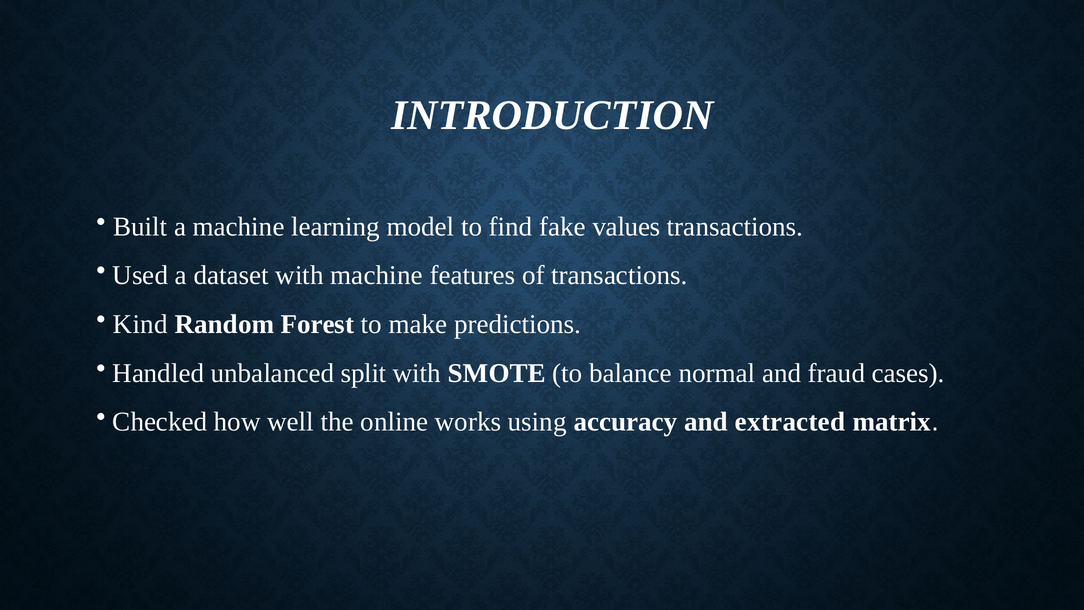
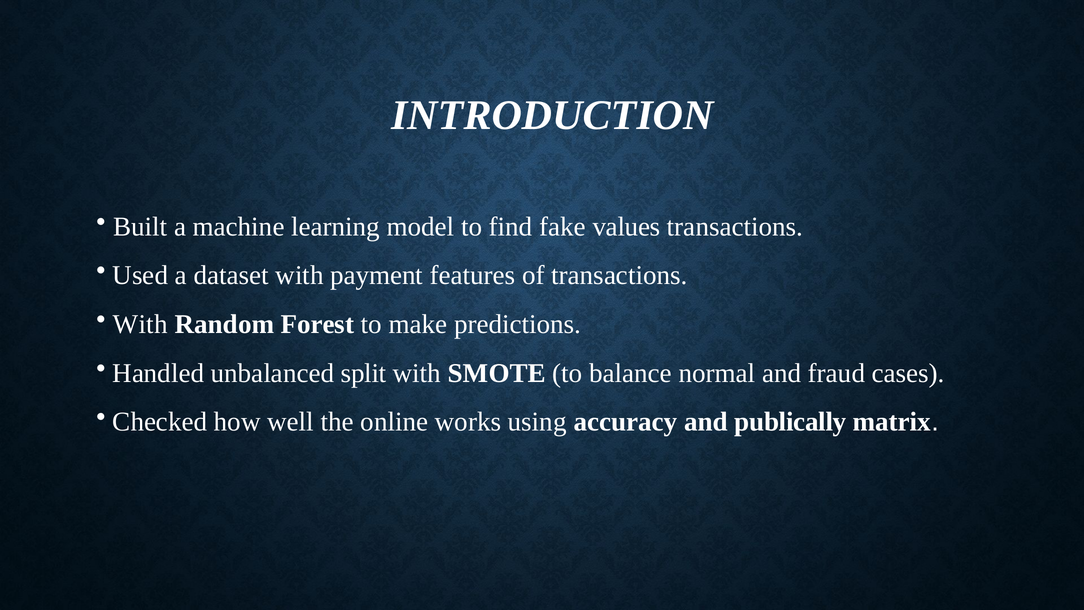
with machine: machine -> payment
Kind at (140, 324): Kind -> With
extracted: extracted -> publically
